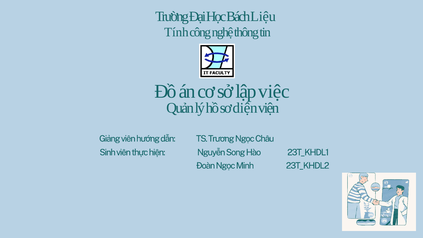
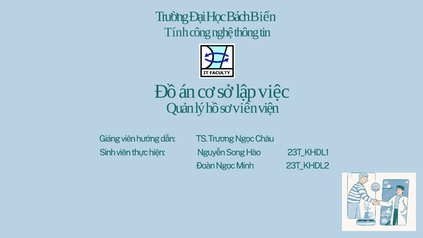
Liệu: Liệu -> Biến
sơ diện: diện -> viên
